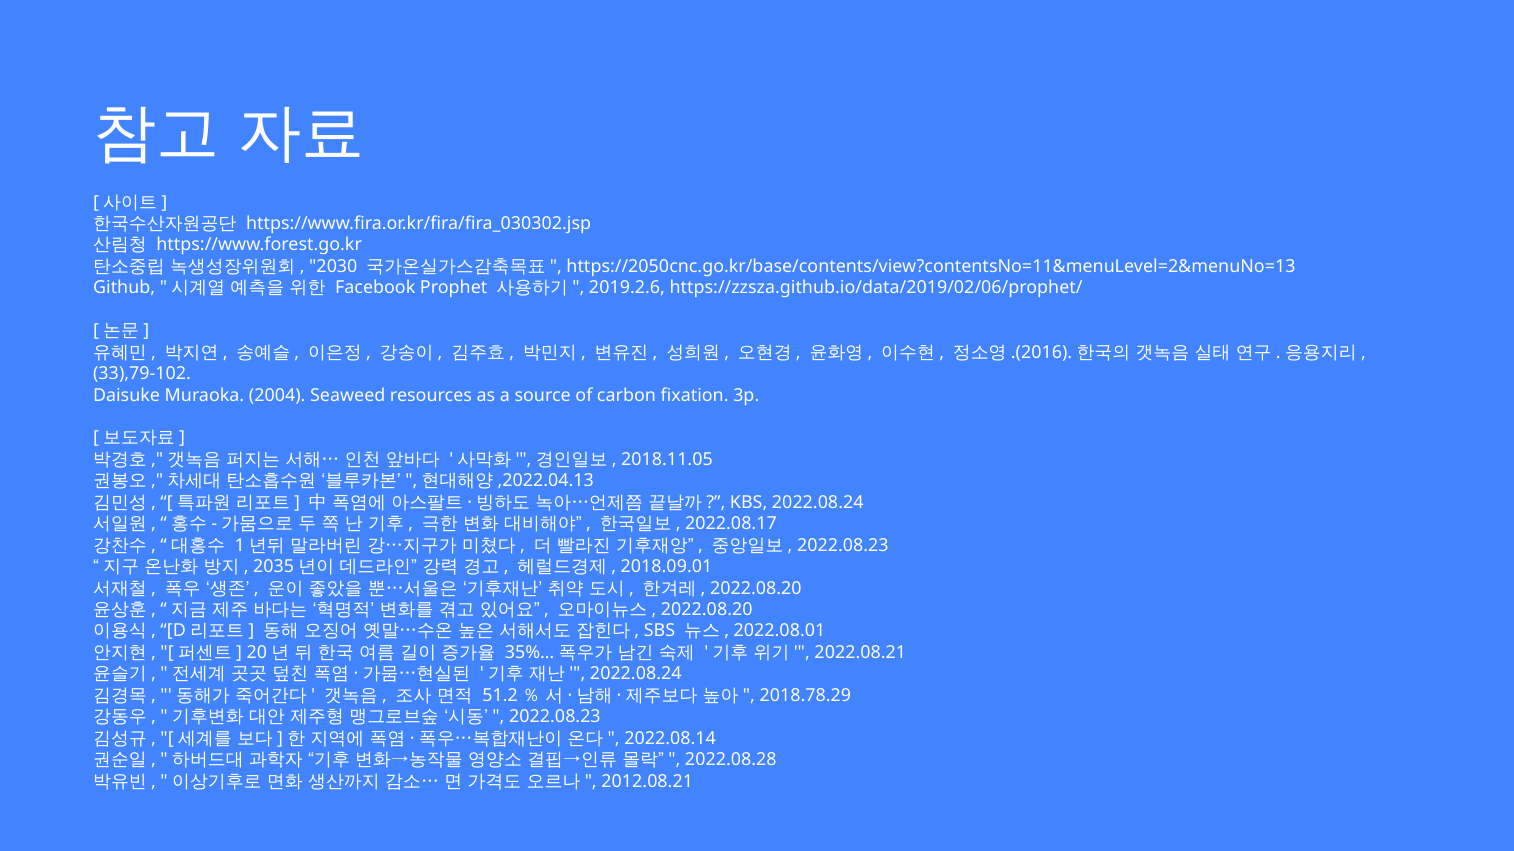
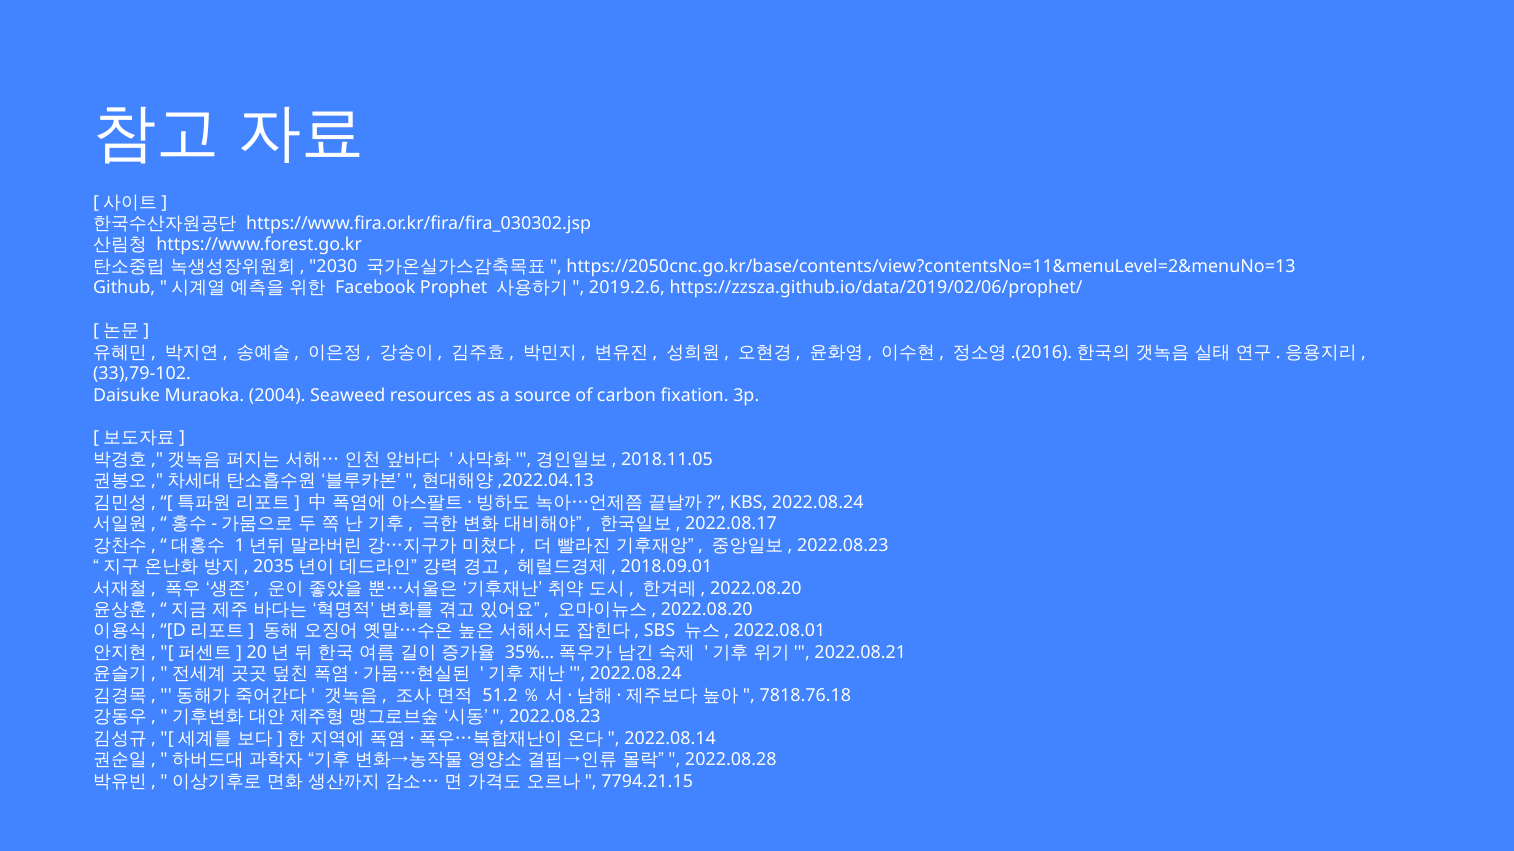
2018.78.29: 2018.78.29 -> 7818.76.18
2012.08.21: 2012.08.21 -> 7794.21.15
